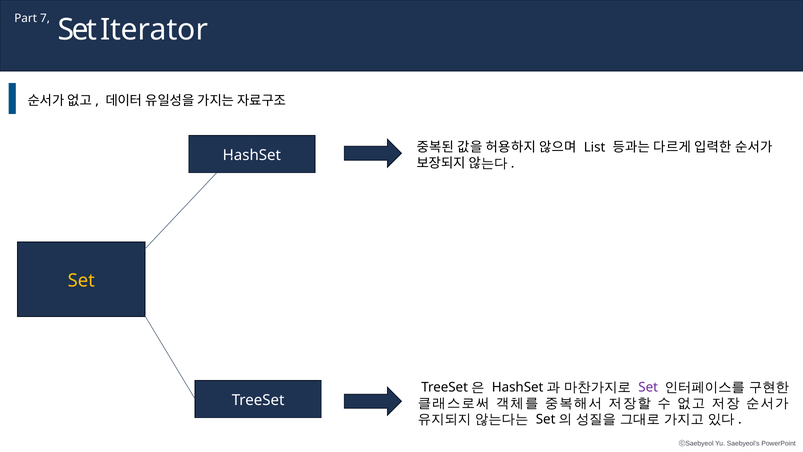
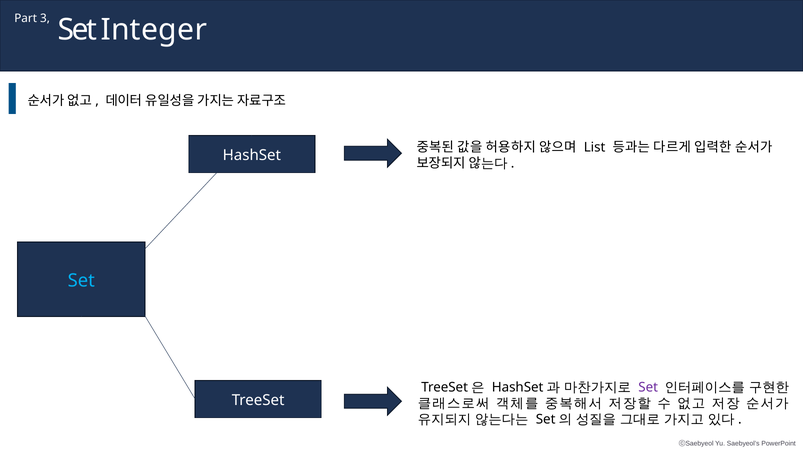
7: 7 -> 3
Iterator: Iterator -> Integer
Set at (81, 280) colour: yellow -> light blue
